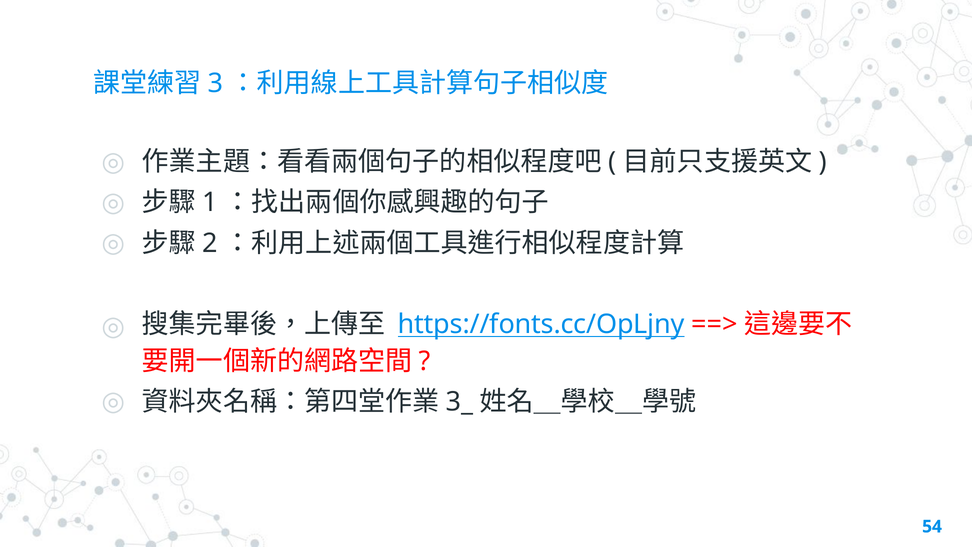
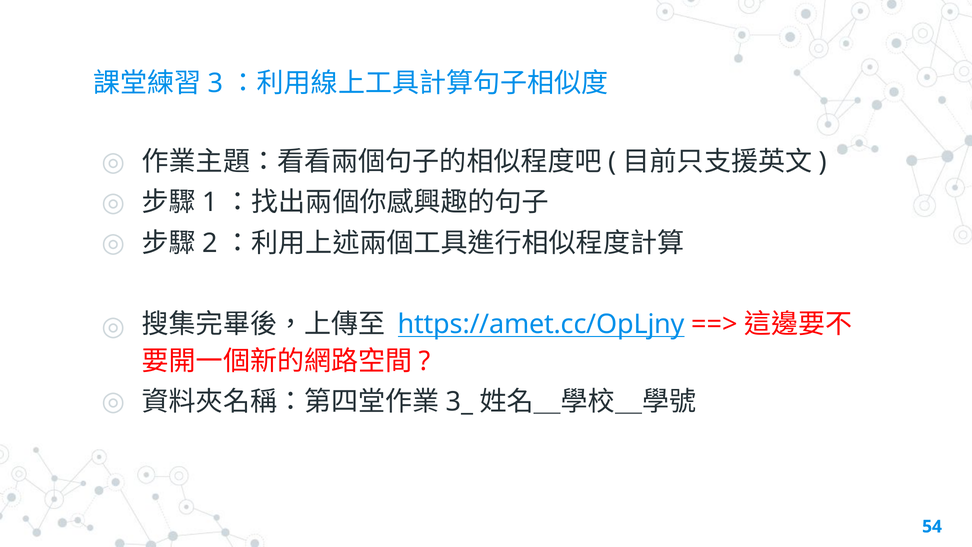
https://fonts.cc/OpLjny: https://fonts.cc/OpLjny -> https://amet.cc/OpLjny
